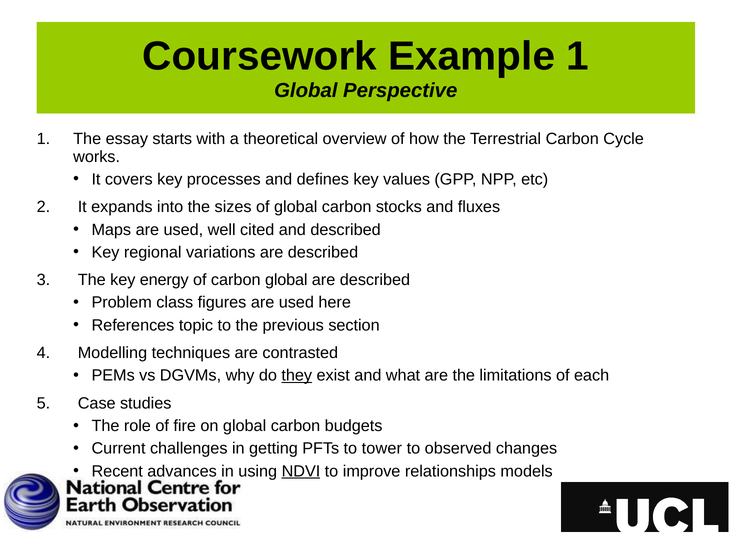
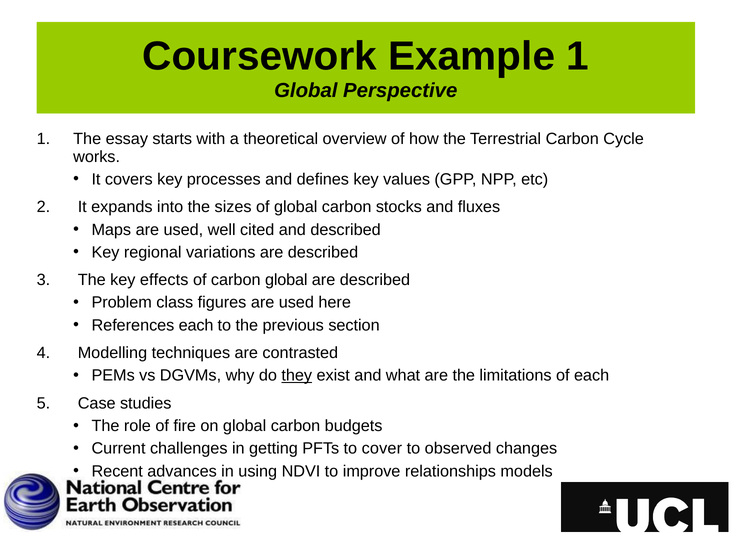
energy: energy -> effects
References topic: topic -> each
tower: tower -> cover
NDVI underline: present -> none
